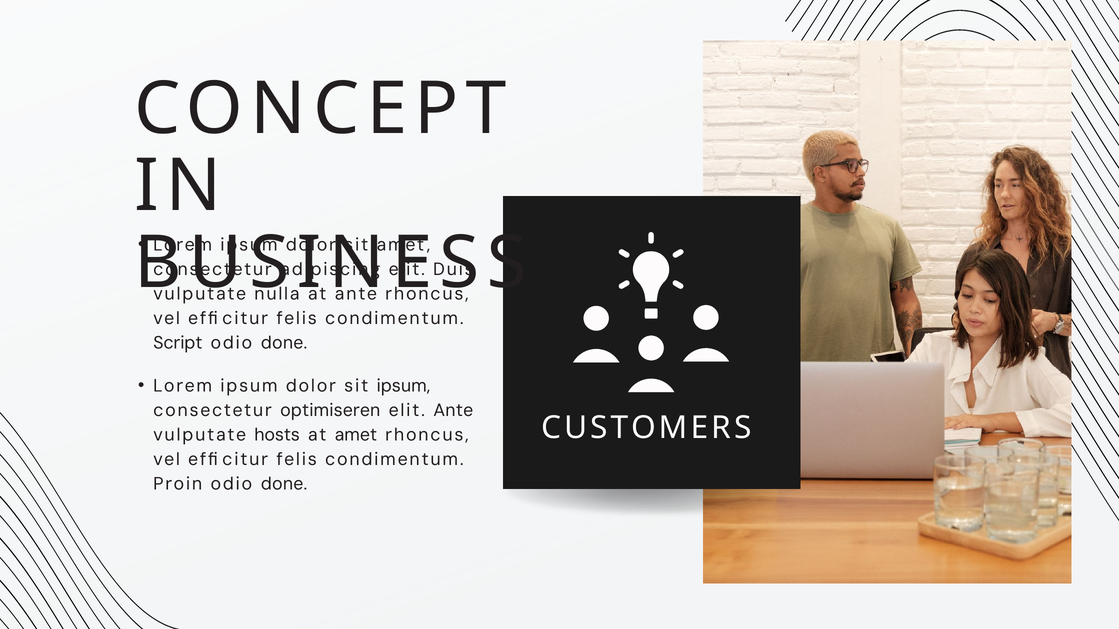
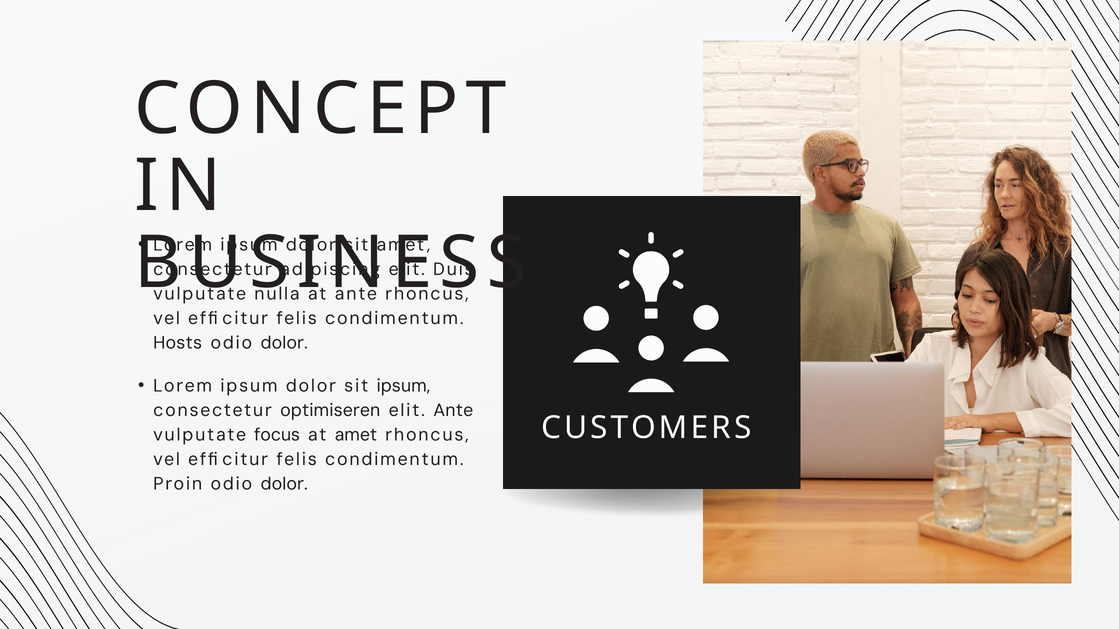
Script: Script -> Hosts
done at (284, 343): done -> dolor
hosts: hosts -> focus
Proin odio done: done -> dolor
